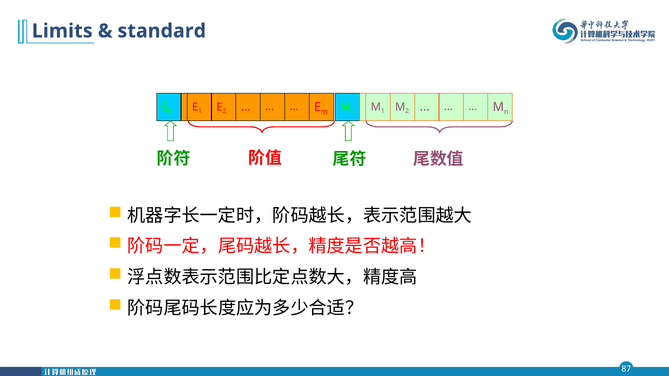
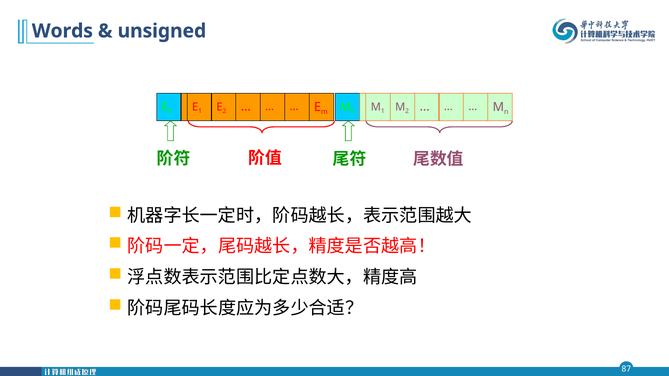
Limits: Limits -> Words
standard: standard -> unsigned
